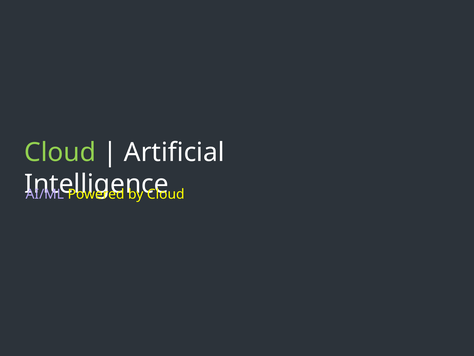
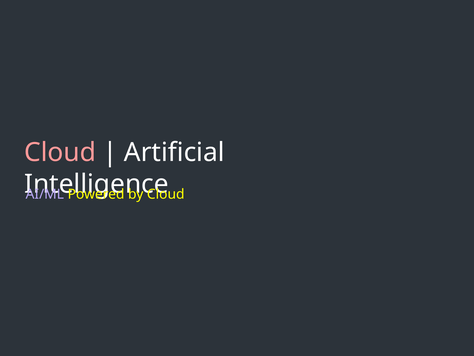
Cloud at (60, 152) colour: light green -> pink
